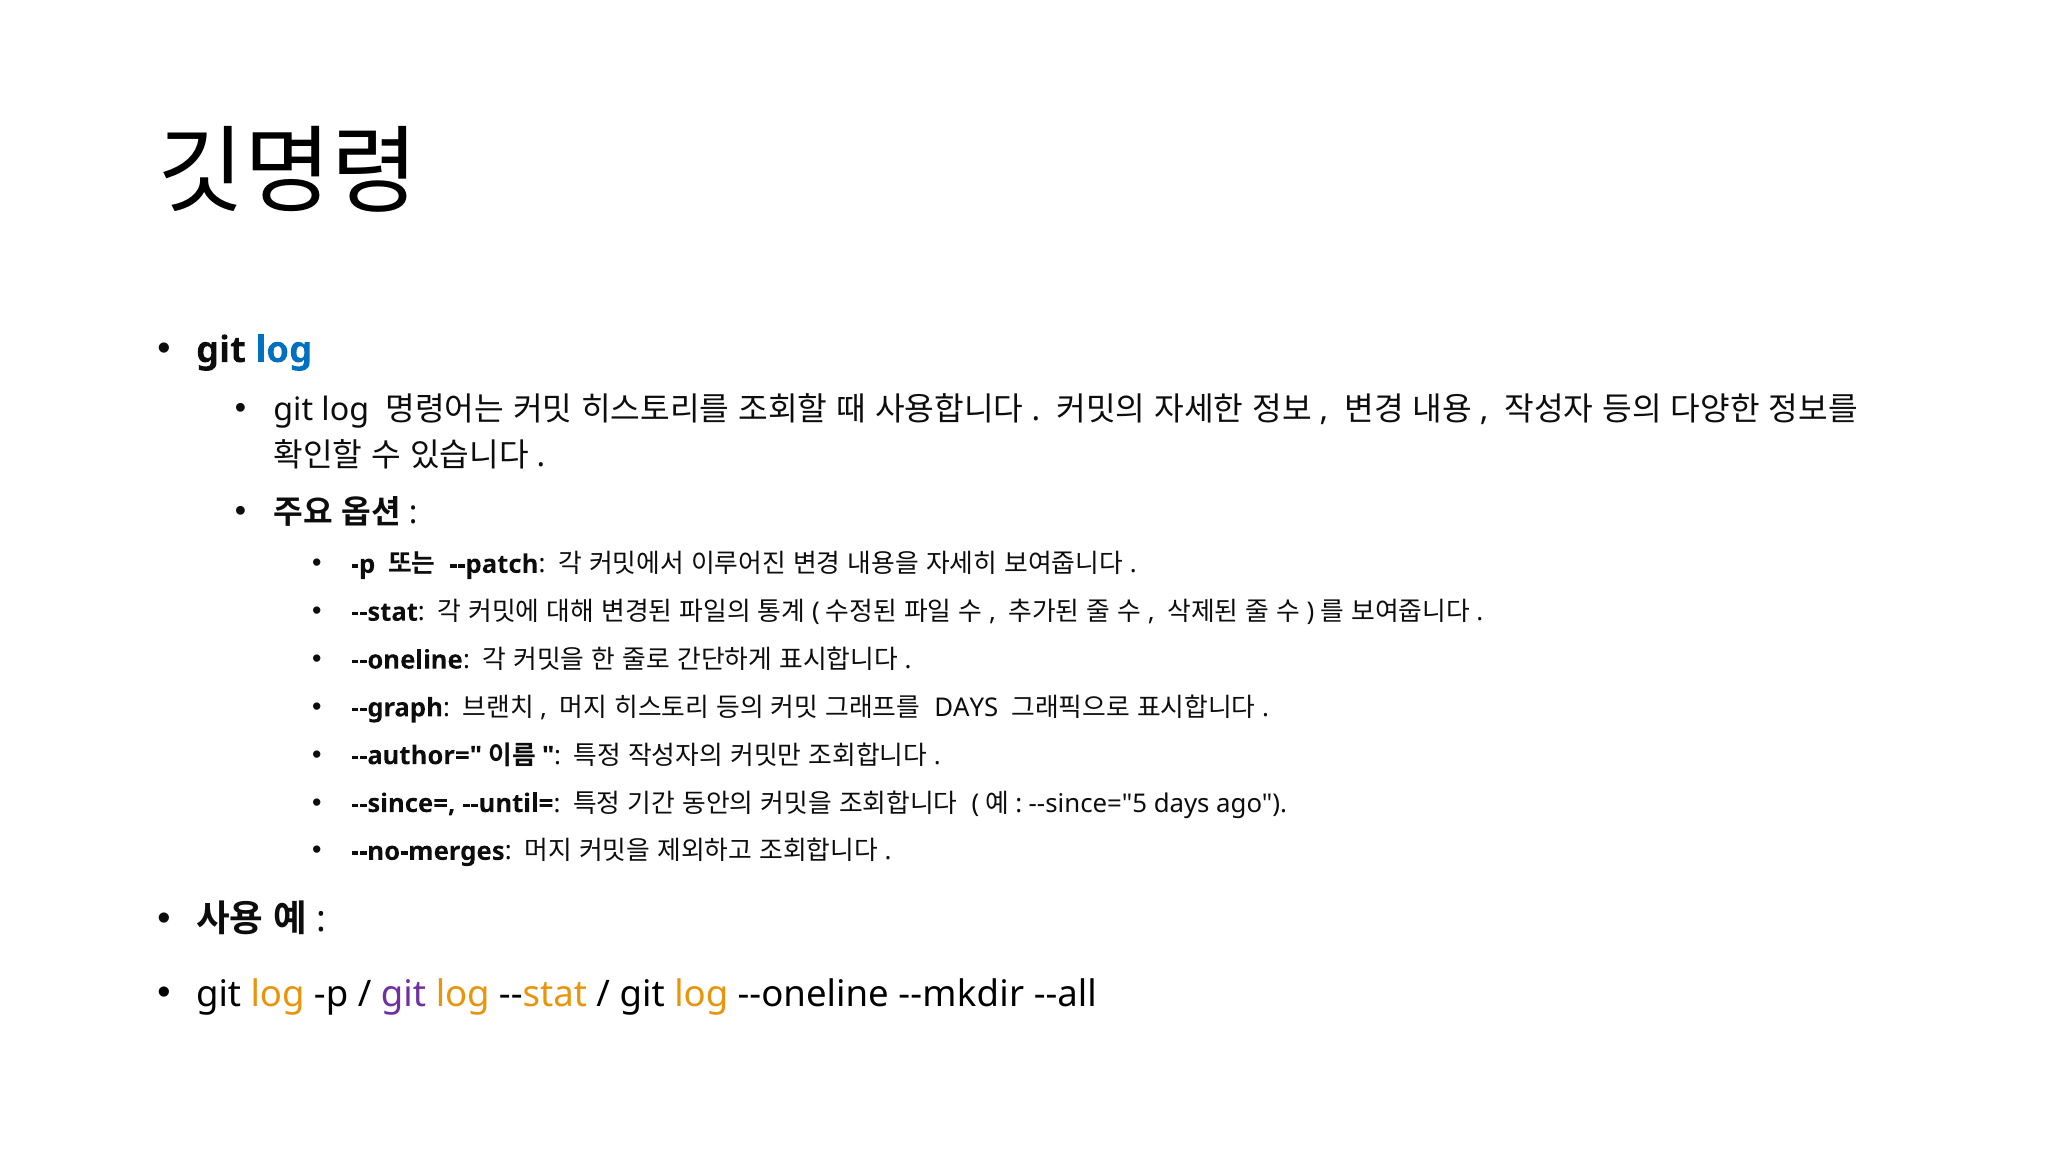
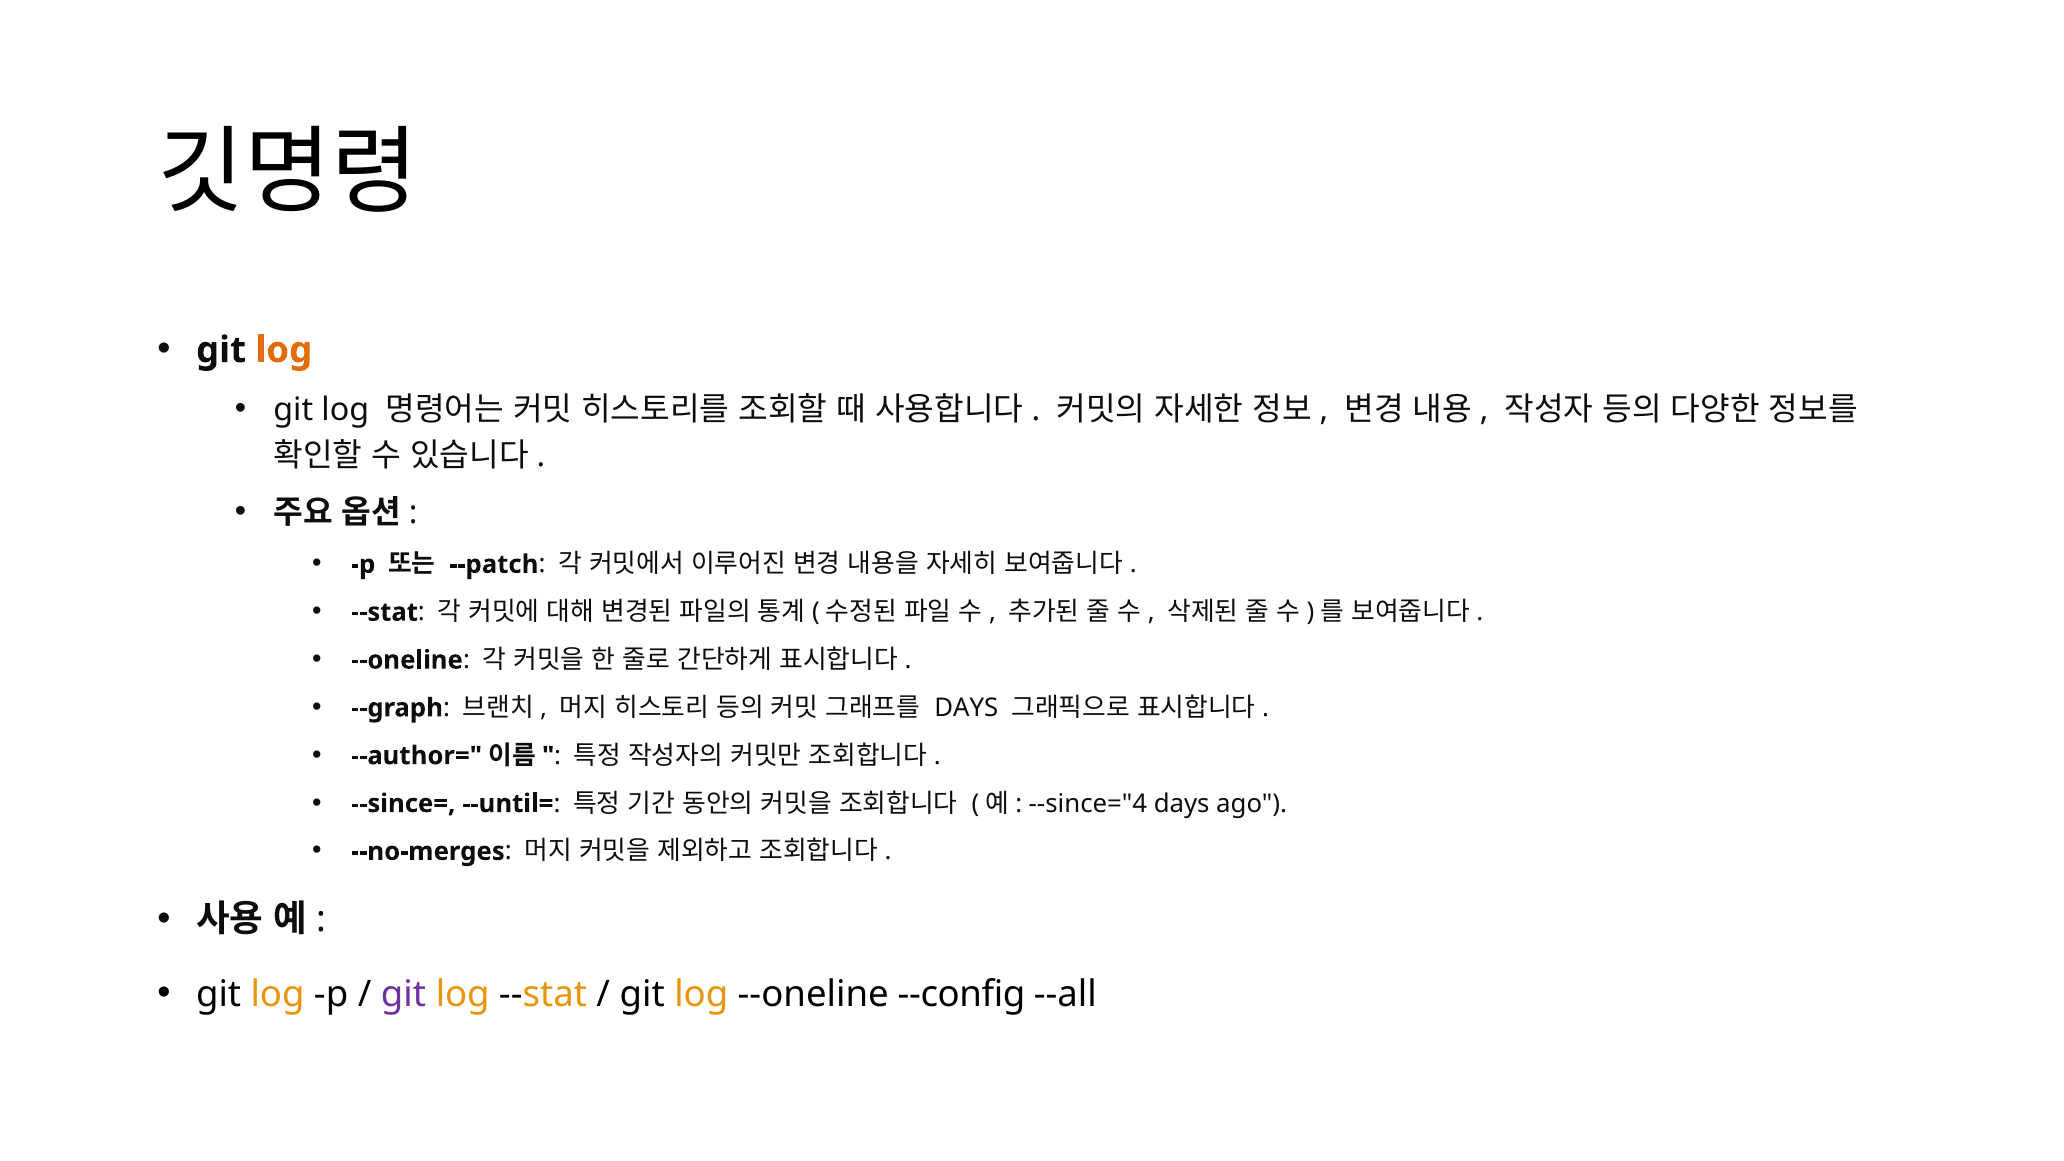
log at (284, 350) colour: blue -> orange
--since="5: --since="5 -> --since="4
--mkdir: --mkdir -> --config
